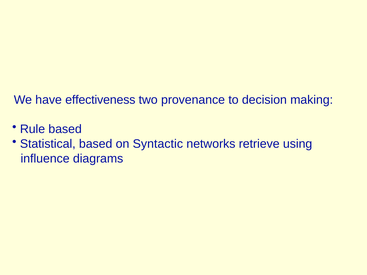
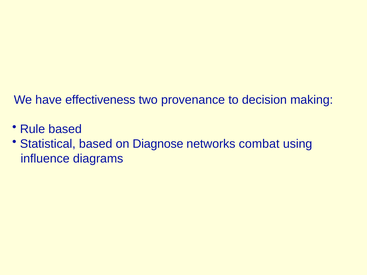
Syntactic: Syntactic -> Diagnose
retrieve: retrieve -> combat
